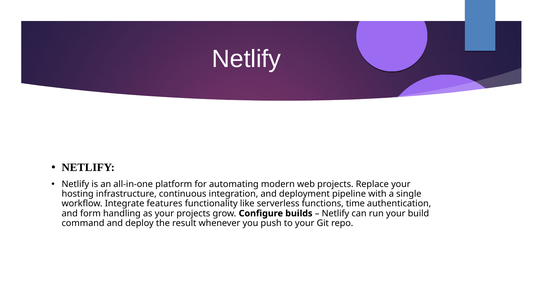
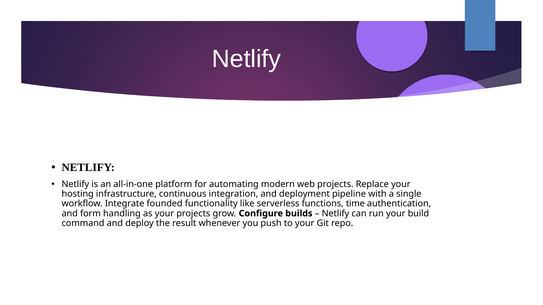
features: features -> founded
